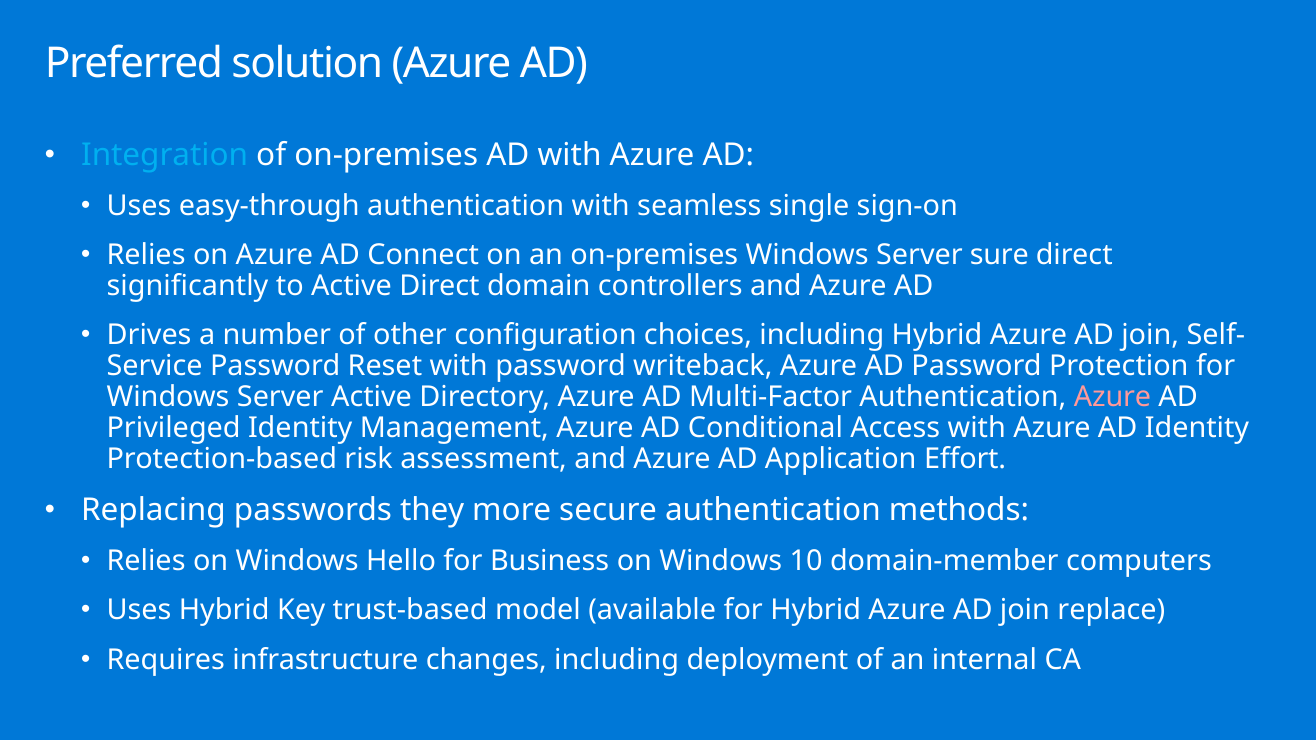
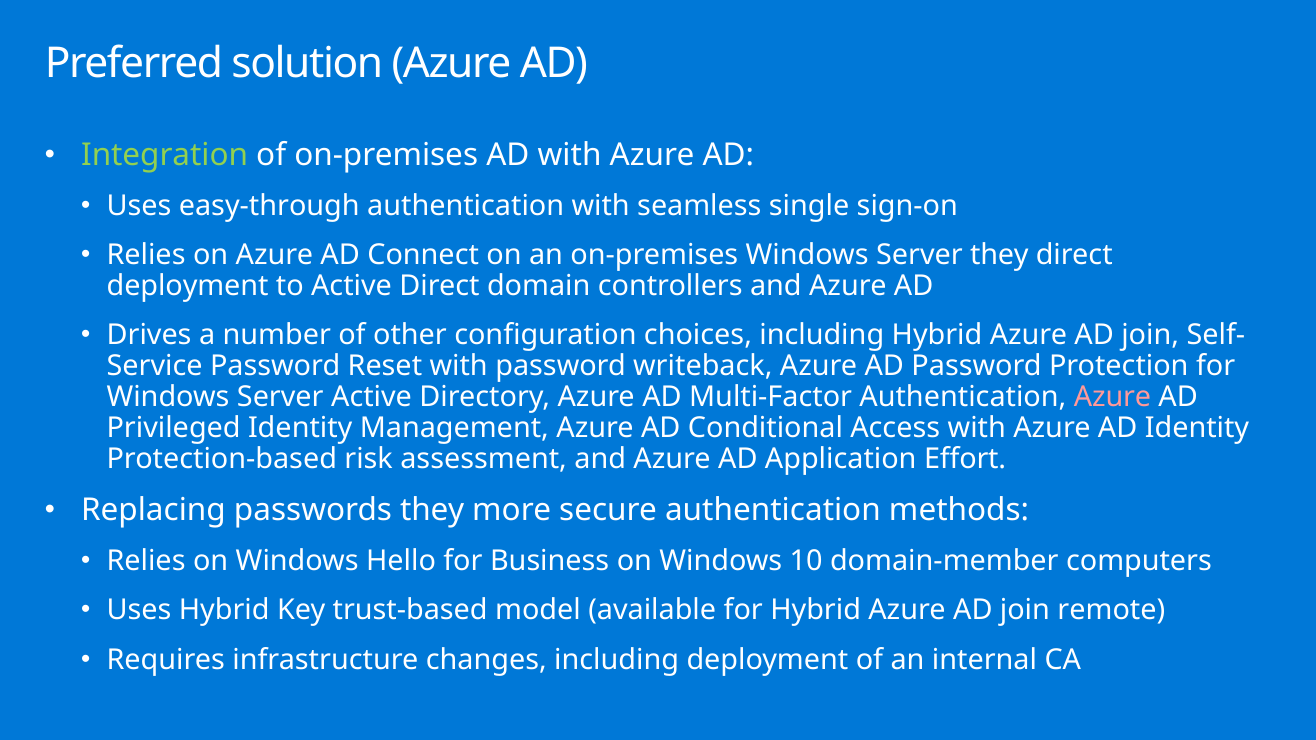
Integration colour: light blue -> light green
Server sure: sure -> they
significantly at (188, 286): significantly -> deployment
replace: replace -> remote
